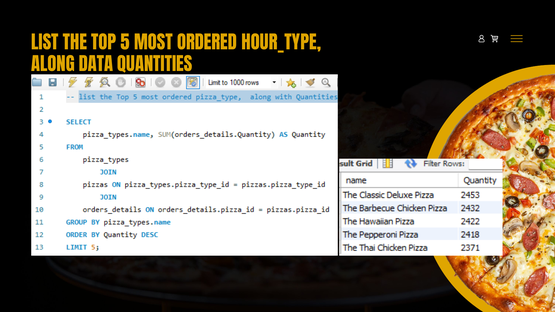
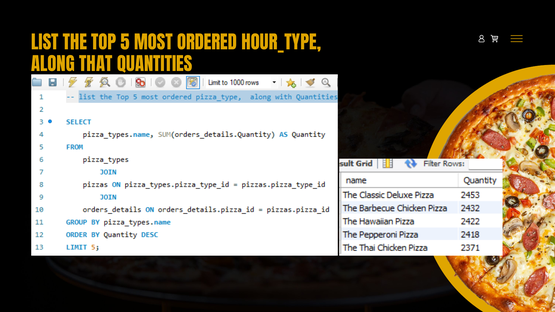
DATA: DATA -> THAT
